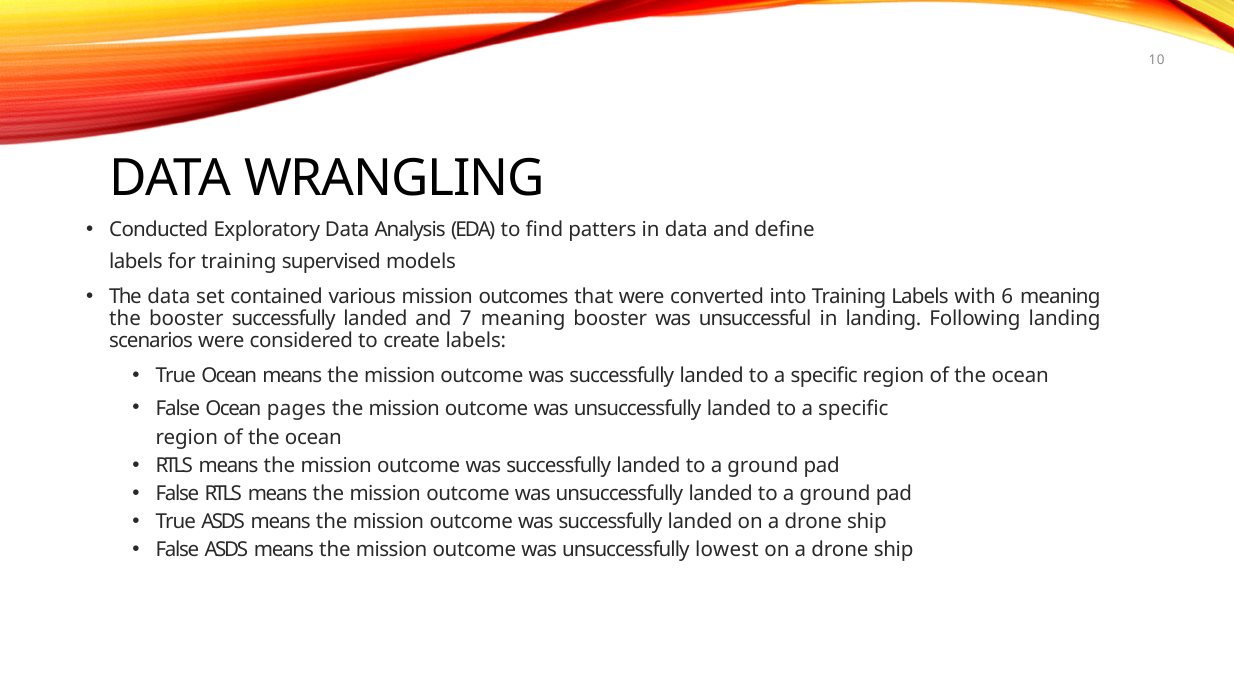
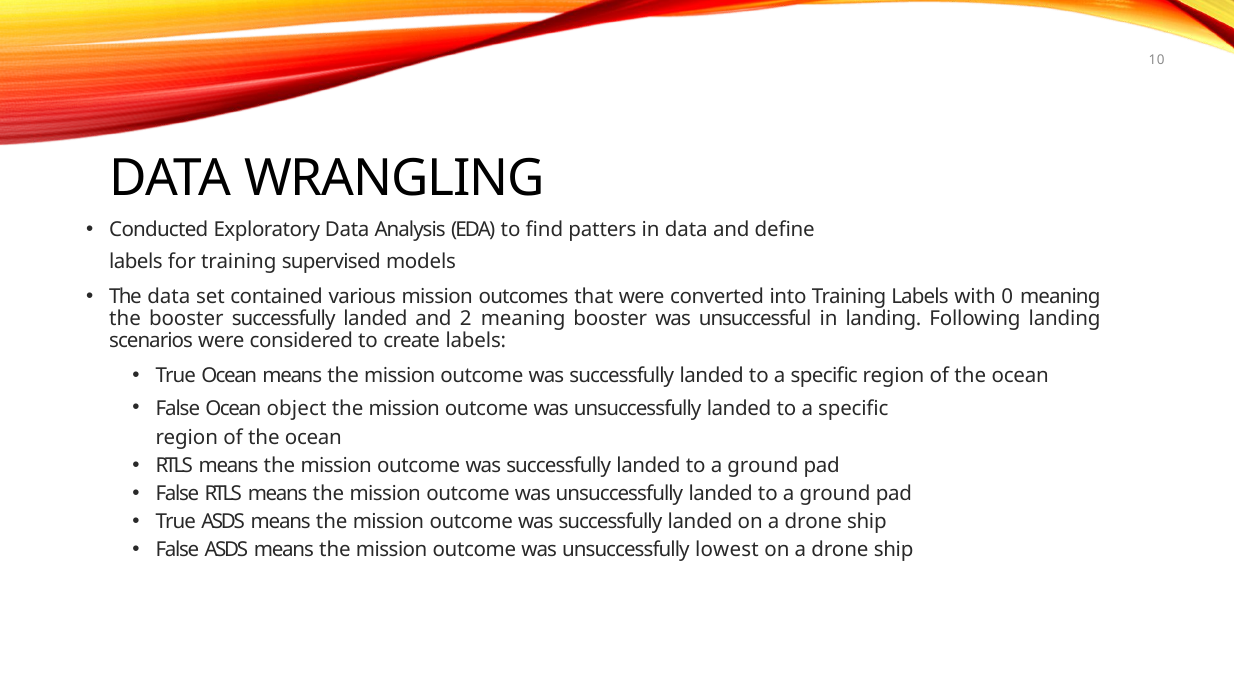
6: 6 -> 0
7: 7 -> 2
pages: pages -> object
